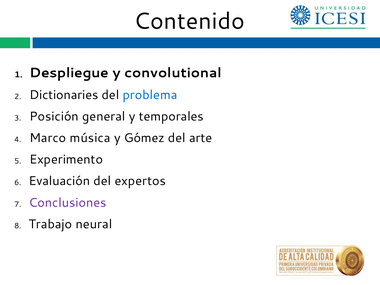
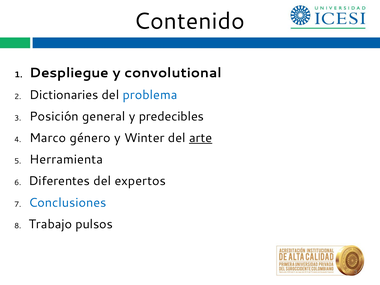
temporales: temporales -> predecibles
música: música -> género
Gómez: Gómez -> Winter
arte underline: none -> present
Experimento: Experimento -> Herramienta
Evaluación: Evaluación -> Diferentes
Conclusiones colour: purple -> blue
neural: neural -> pulsos
